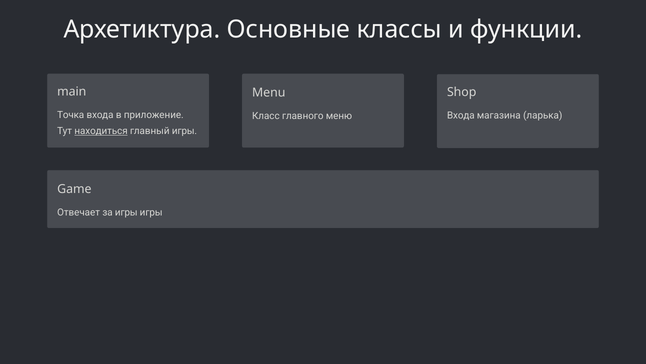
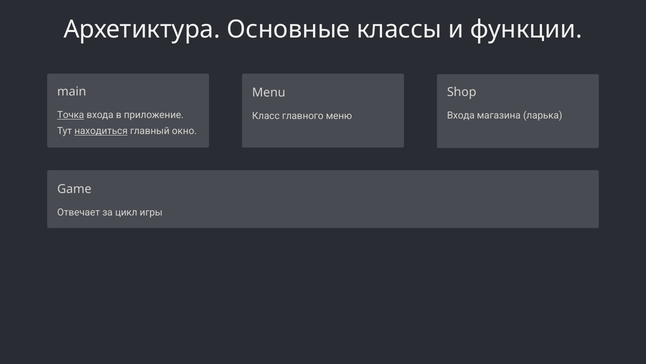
Точка underline: none -> present
главный игры: игры -> окно
за игры: игры -> цикл
